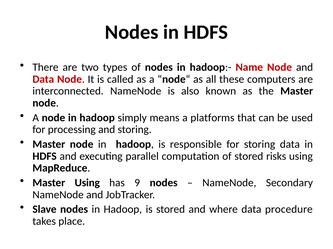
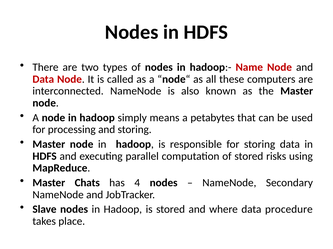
platforms: platforms -> petabytes
Master Using: Using -> Chats
9: 9 -> 4
